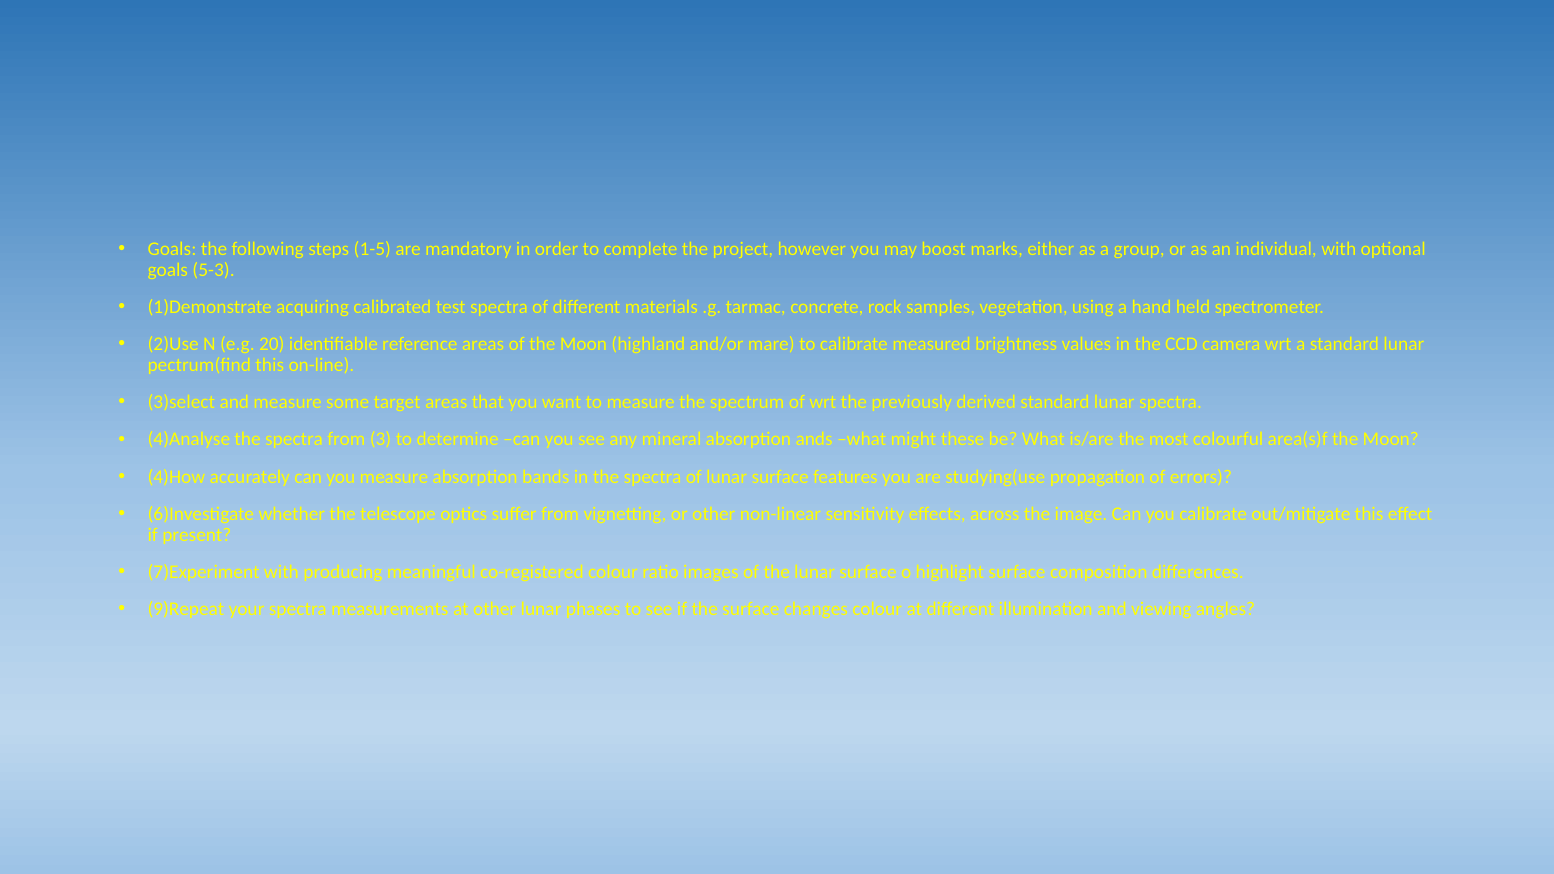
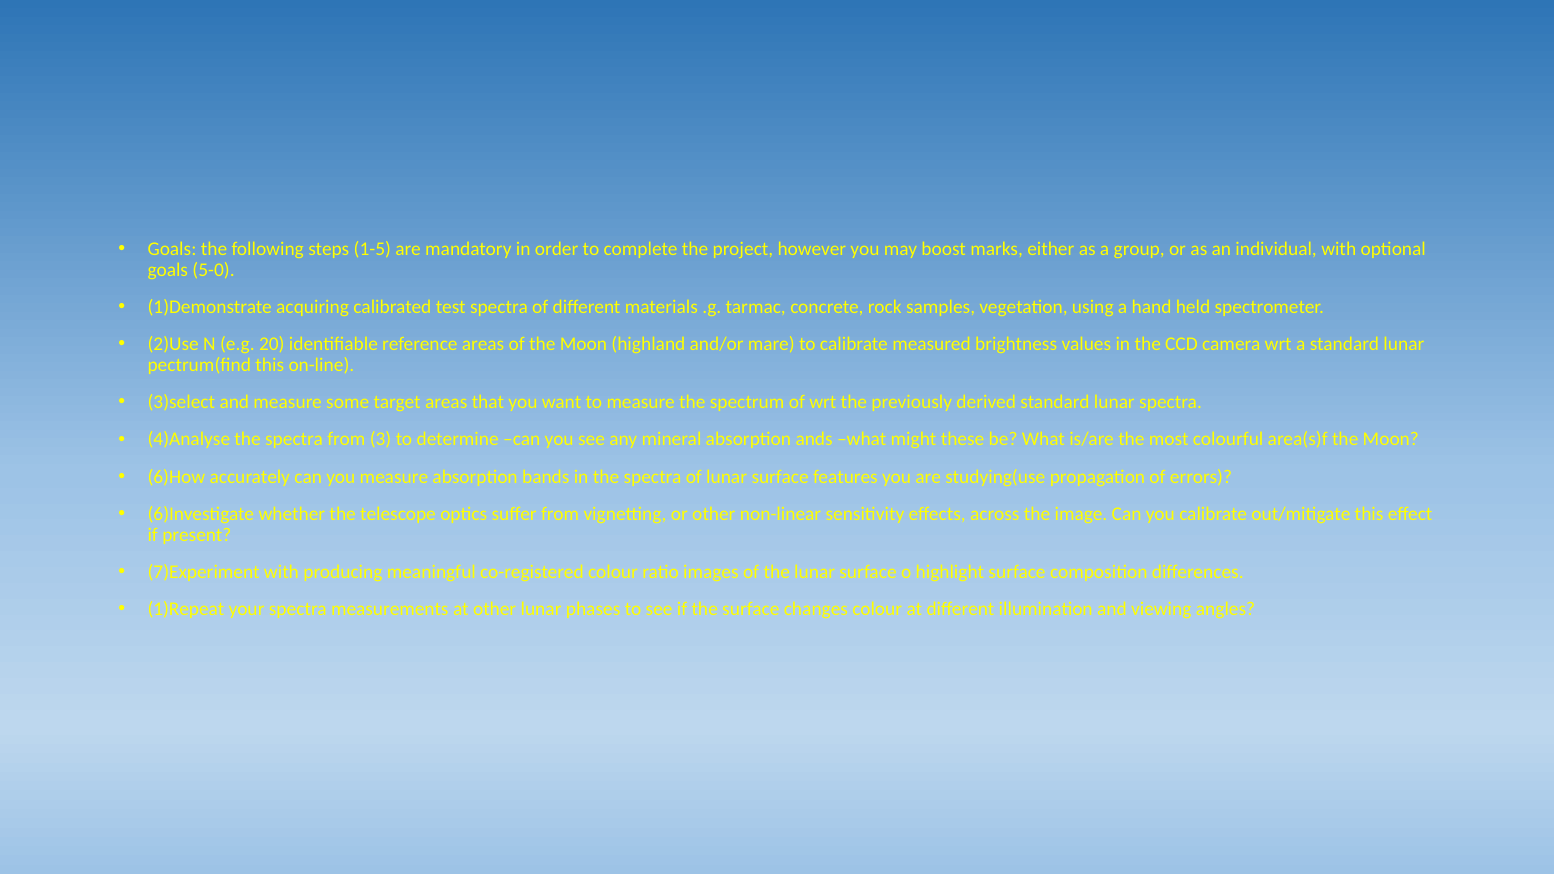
5-3: 5-3 -> 5-0
4)How: 4)How -> 6)How
9)Repeat: 9)Repeat -> 1)Repeat
